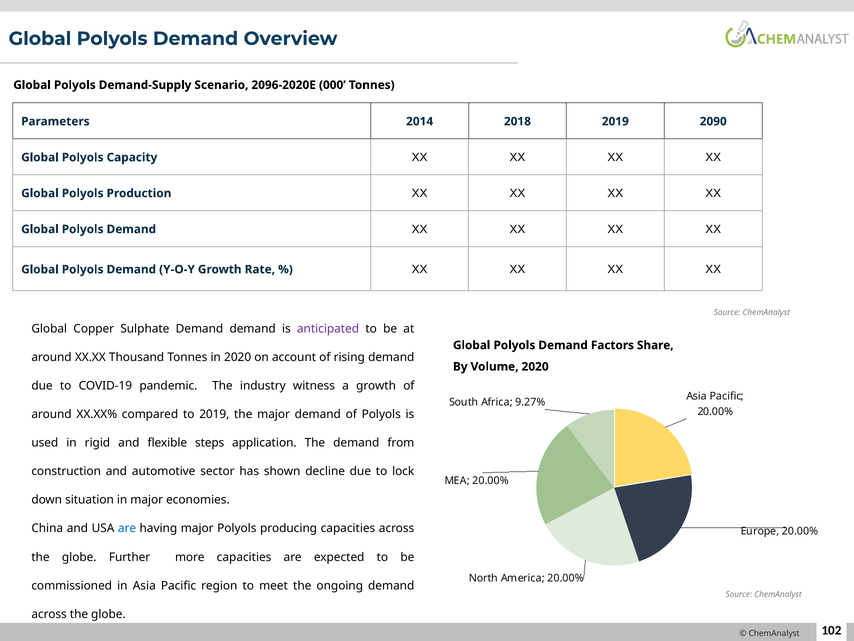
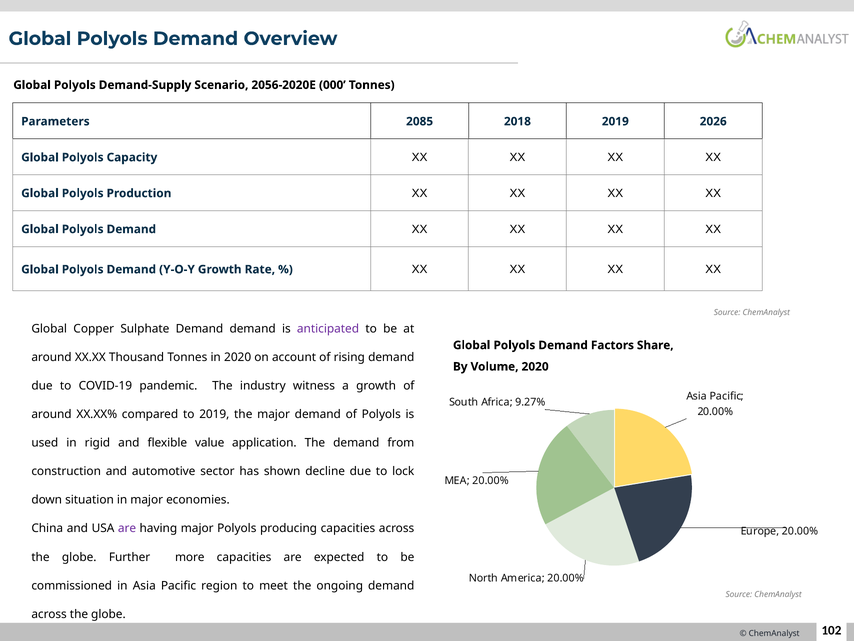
2096-2020E: 2096-2020E -> 2056-2020E
2014: 2014 -> 2085
2090: 2090 -> 2026
steps: steps -> value
are at (127, 528) colour: blue -> purple
